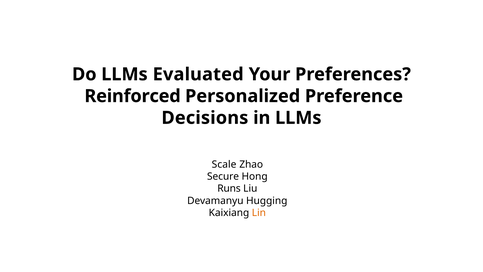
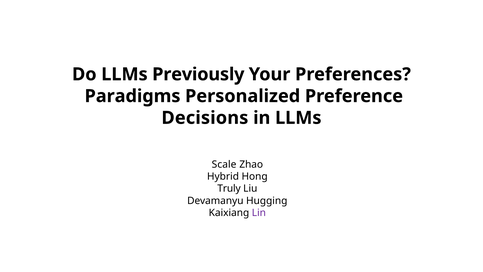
Evaluated: Evaluated -> Previously
Reinforced: Reinforced -> Paradigms
Secure: Secure -> Hybrid
Runs: Runs -> Truly
Lin colour: orange -> purple
